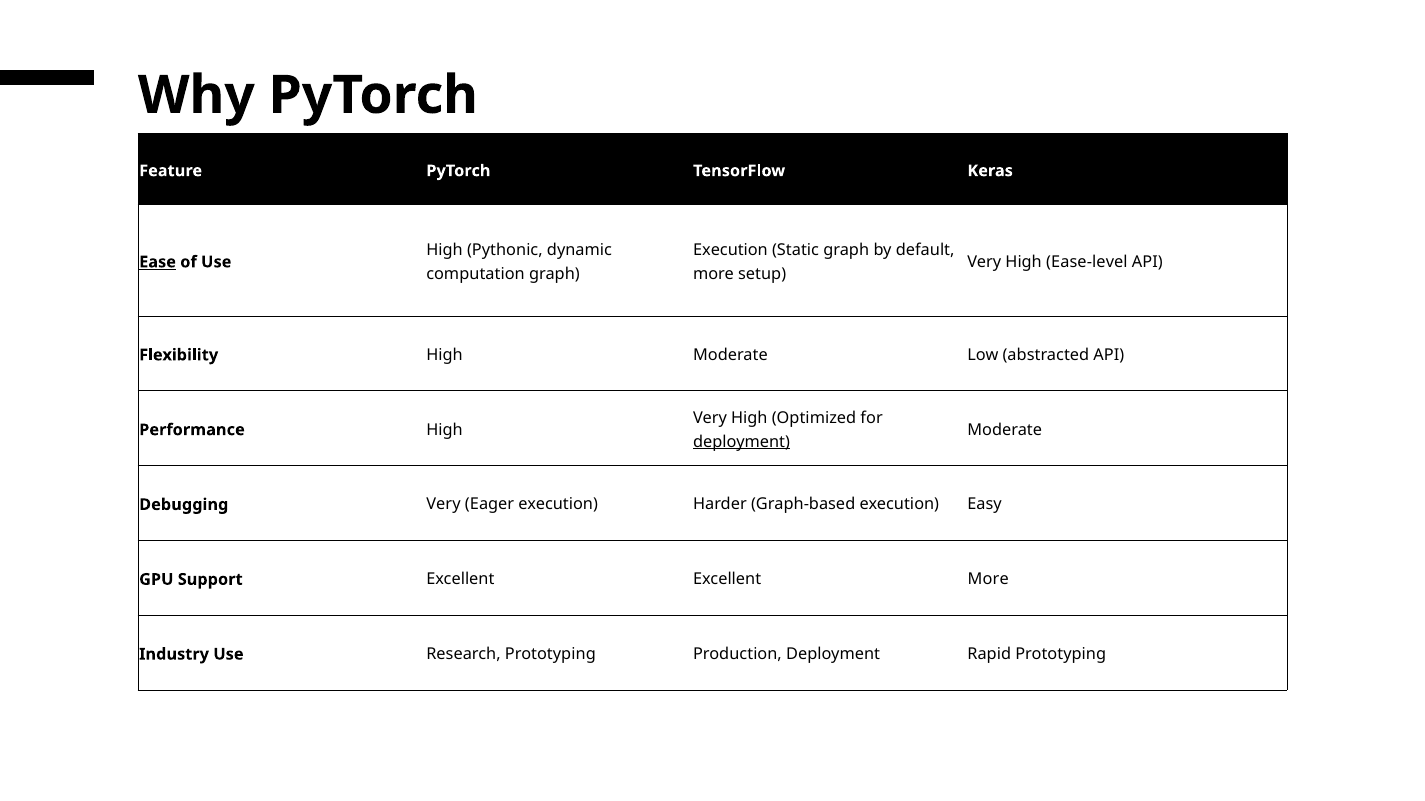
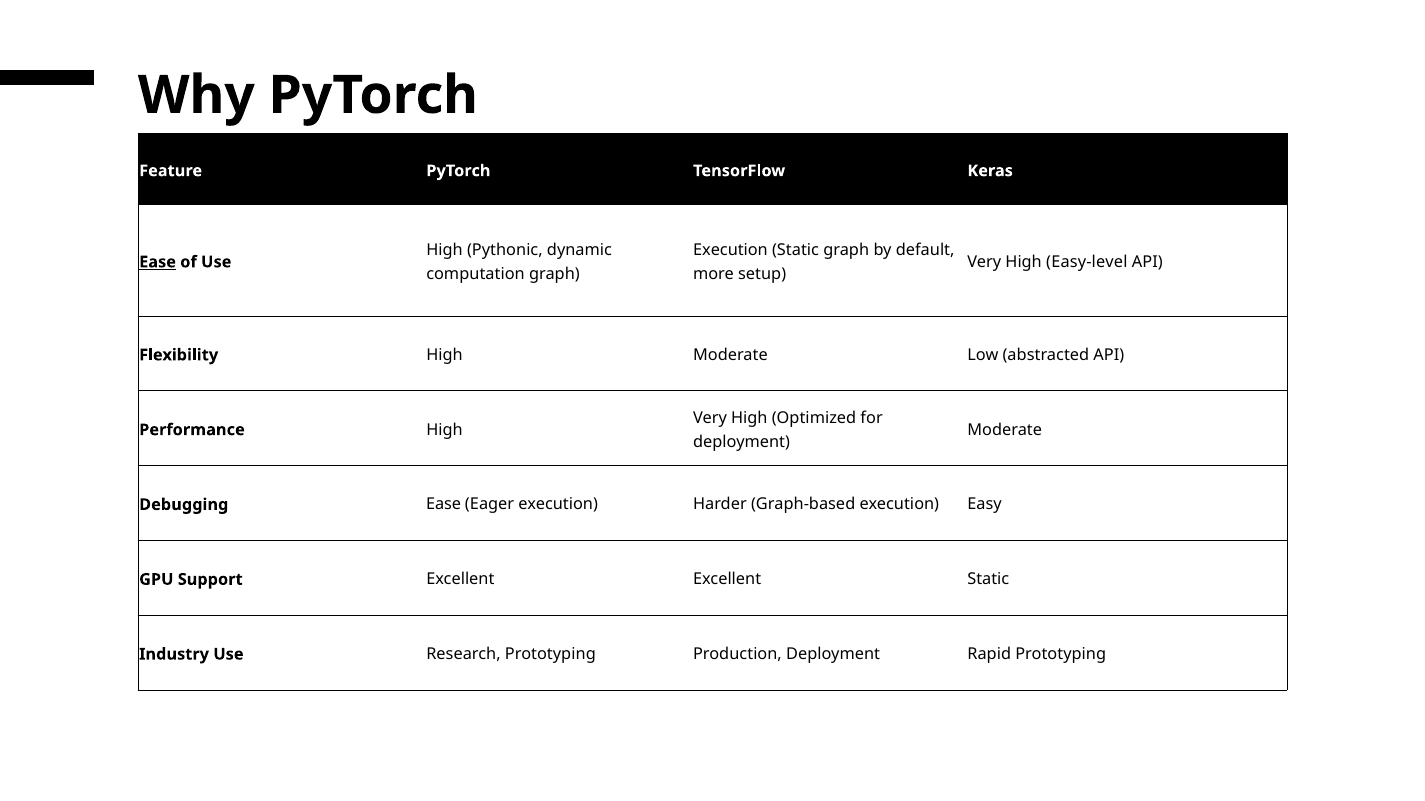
Ease-level: Ease-level -> Easy-level
deployment at (742, 442) underline: present -> none
Debugging Very: Very -> Ease
Excellent More: More -> Static
